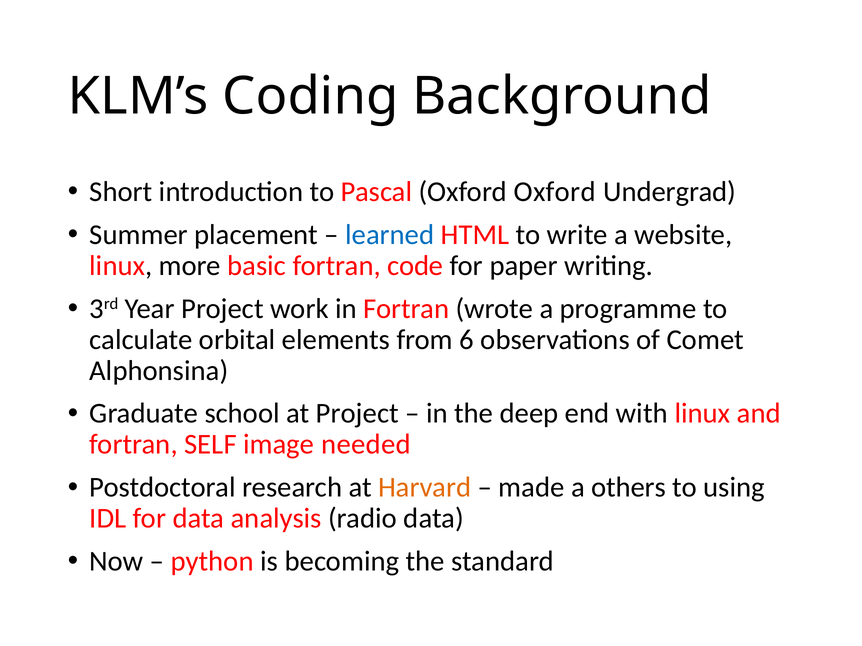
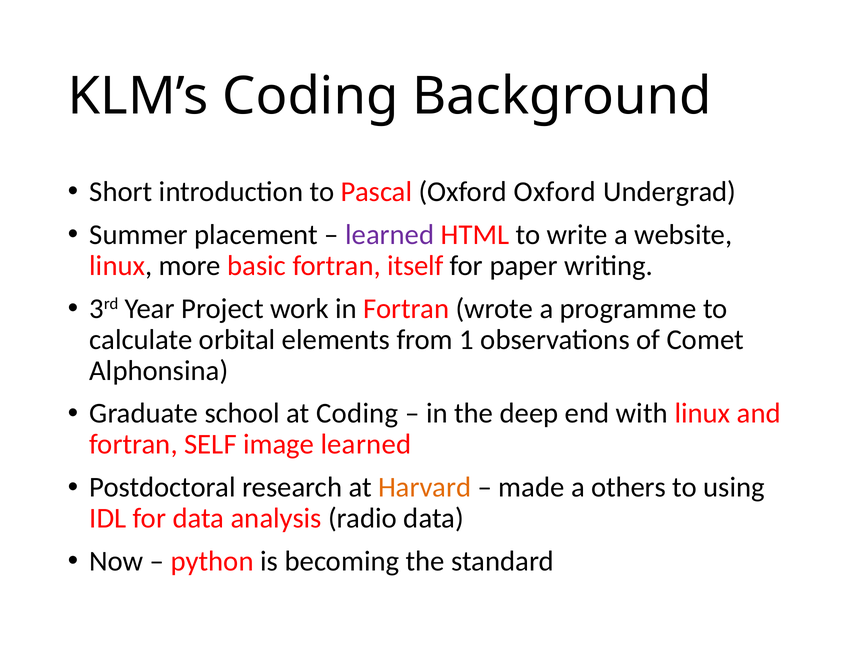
learned at (390, 235) colour: blue -> purple
code: code -> itself
6: 6 -> 1
at Project: Project -> Coding
image needed: needed -> learned
